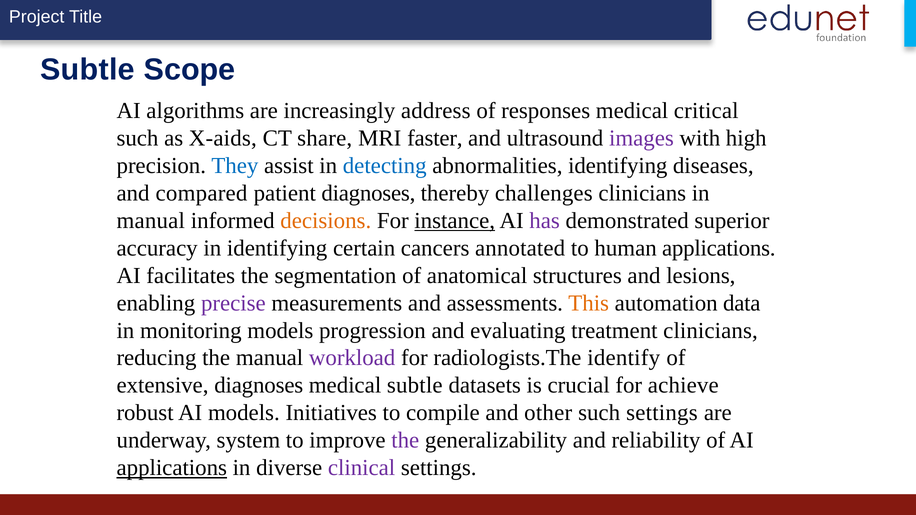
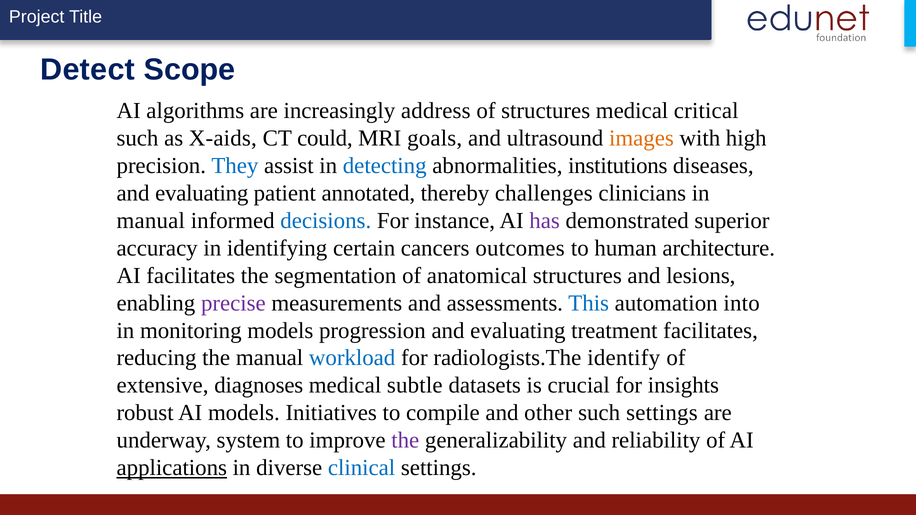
Subtle at (88, 70): Subtle -> Detect
of responses: responses -> structures
share: share -> could
faster: faster -> goals
images colour: purple -> orange
abnormalities identifying: identifying -> institutions
compared at (202, 193): compared -> evaluating
patient diagnoses: diagnoses -> annotated
decisions colour: orange -> blue
instance underline: present -> none
annotated: annotated -> outcomes
human applications: applications -> architecture
This colour: orange -> blue
data: data -> into
treatment clinicians: clinicians -> facilitates
workload colour: purple -> blue
achieve: achieve -> insights
clinical colour: purple -> blue
